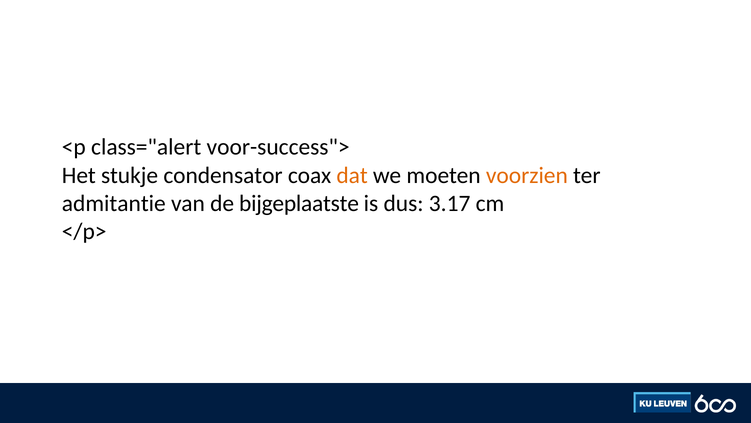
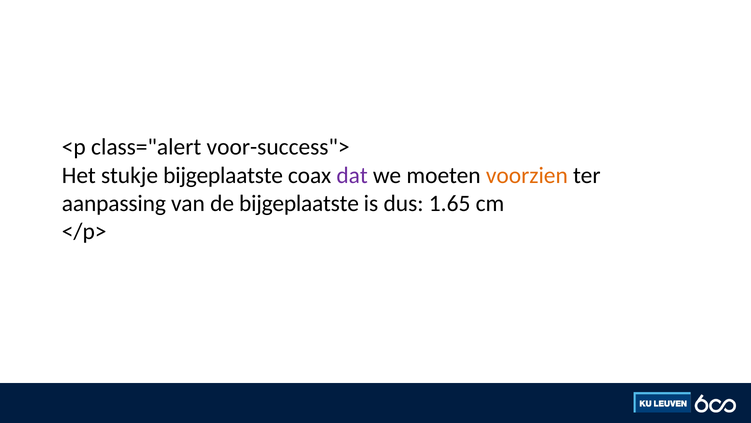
stukje condensator: condensator -> bijgeplaatste
dat colour: orange -> purple
admitantie: admitantie -> aanpassing
3.17: 3.17 -> 1.65
